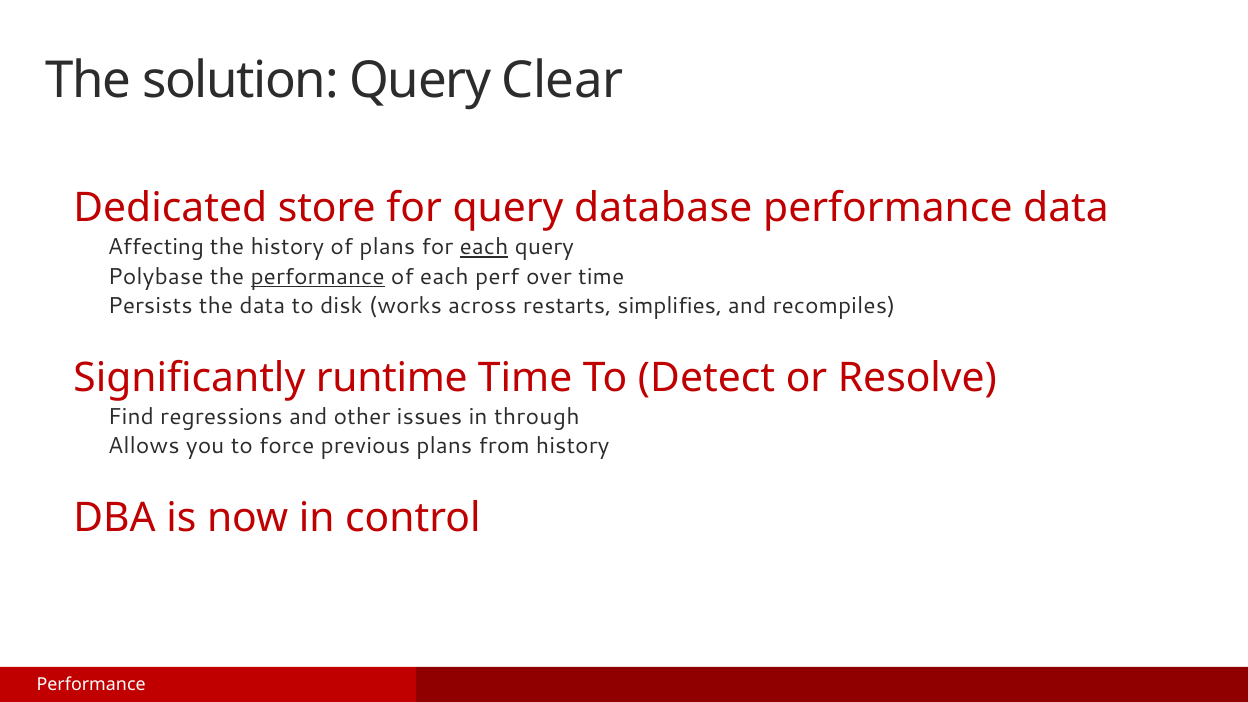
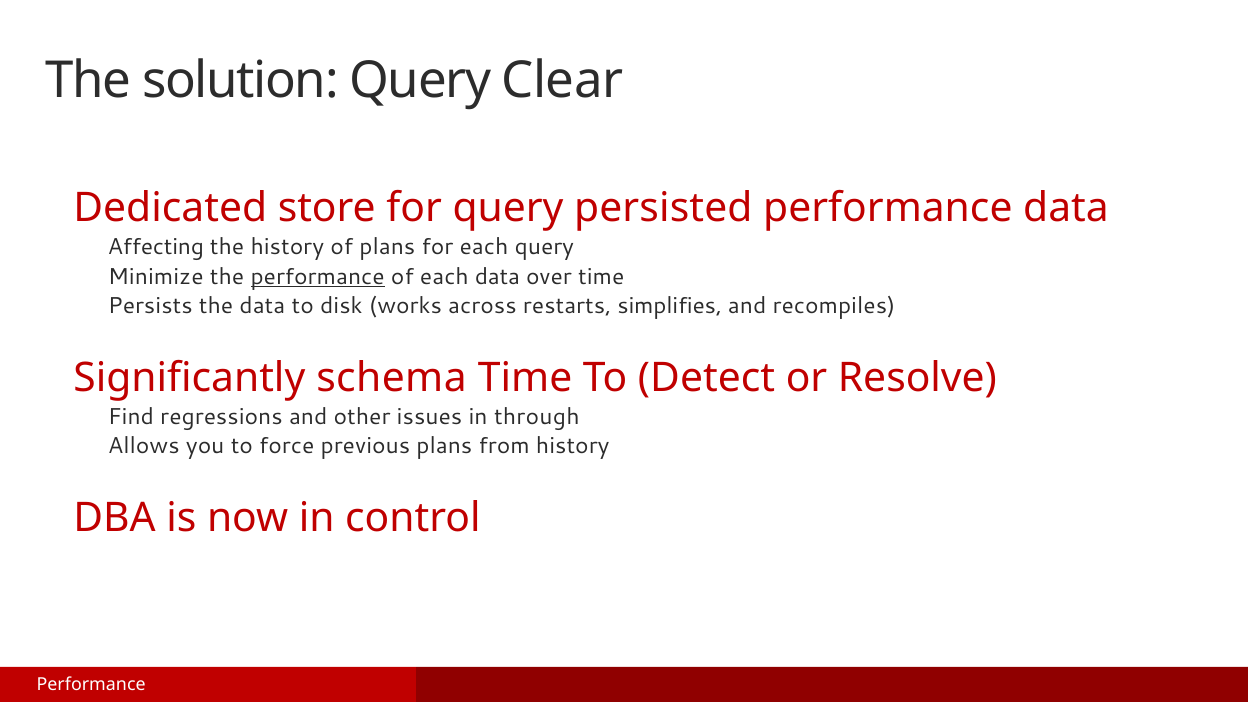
database: database -> persisted
each at (484, 247) underline: present -> none
Polybase: Polybase -> Minimize
each perf: perf -> data
runtime: runtime -> schema
